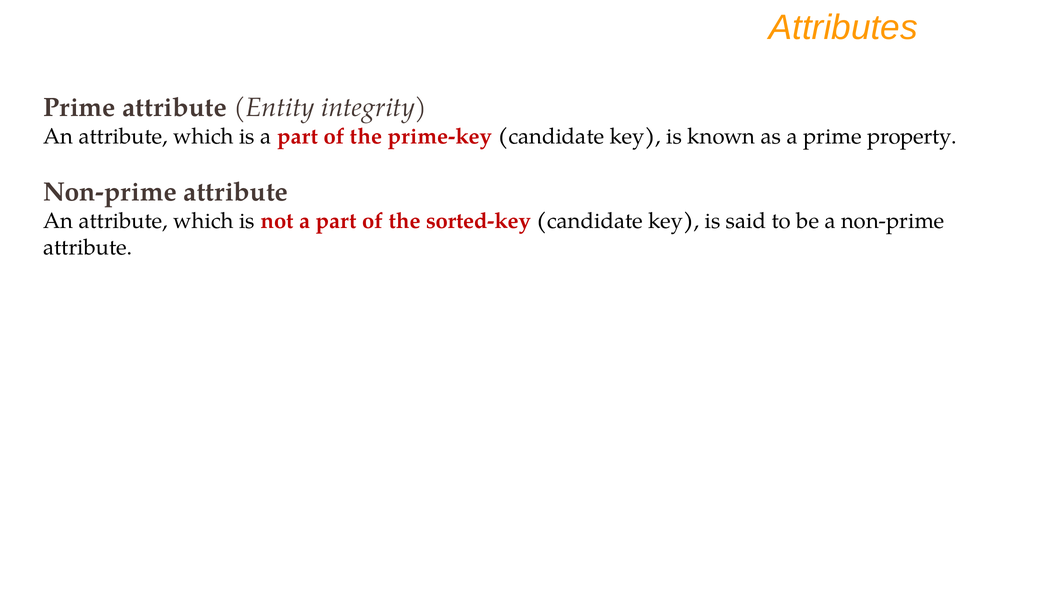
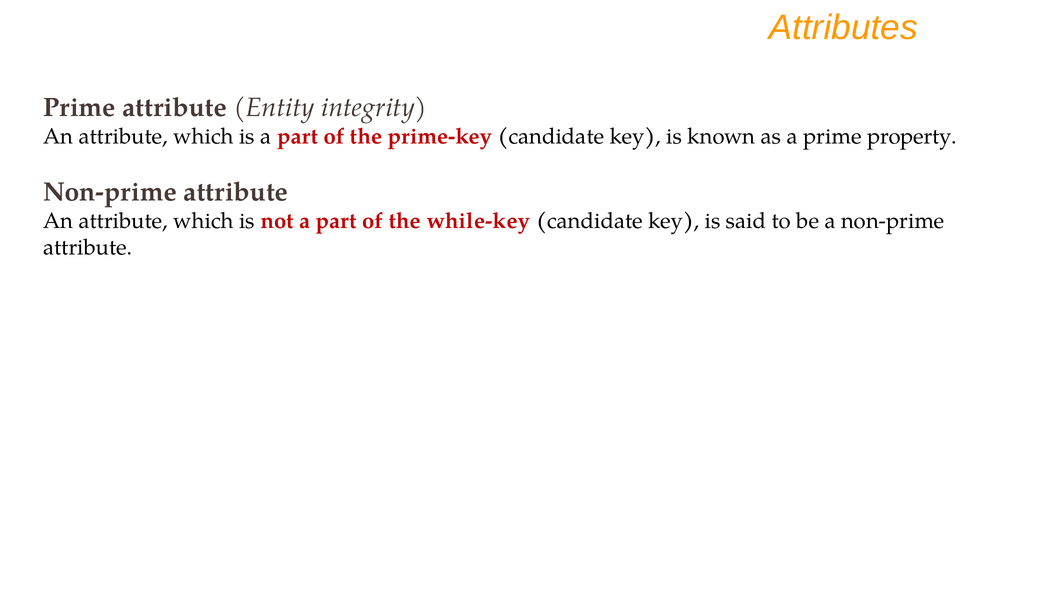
sorted-key: sorted-key -> while-key
